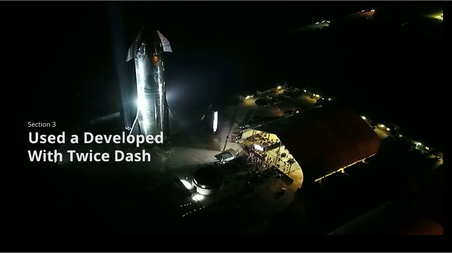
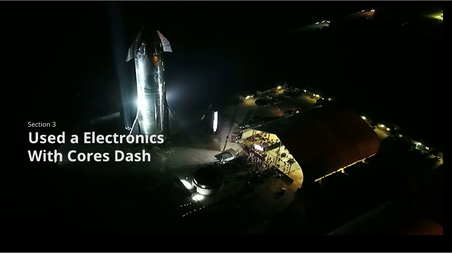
Developed: Developed -> Electronics
Twice: Twice -> Cores
